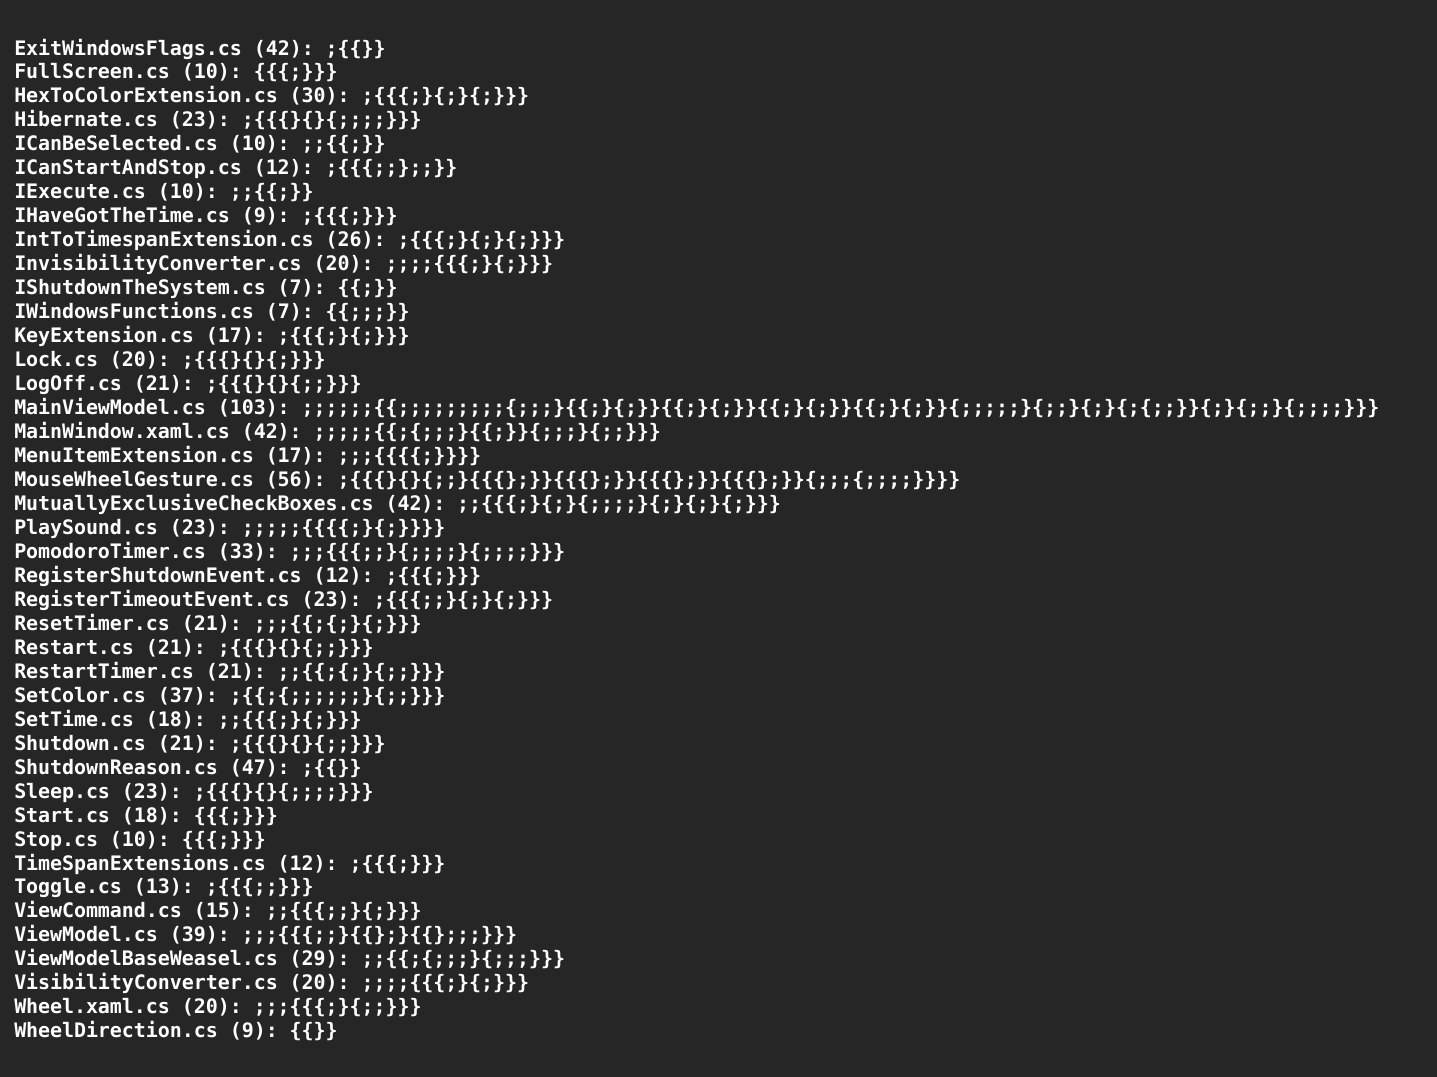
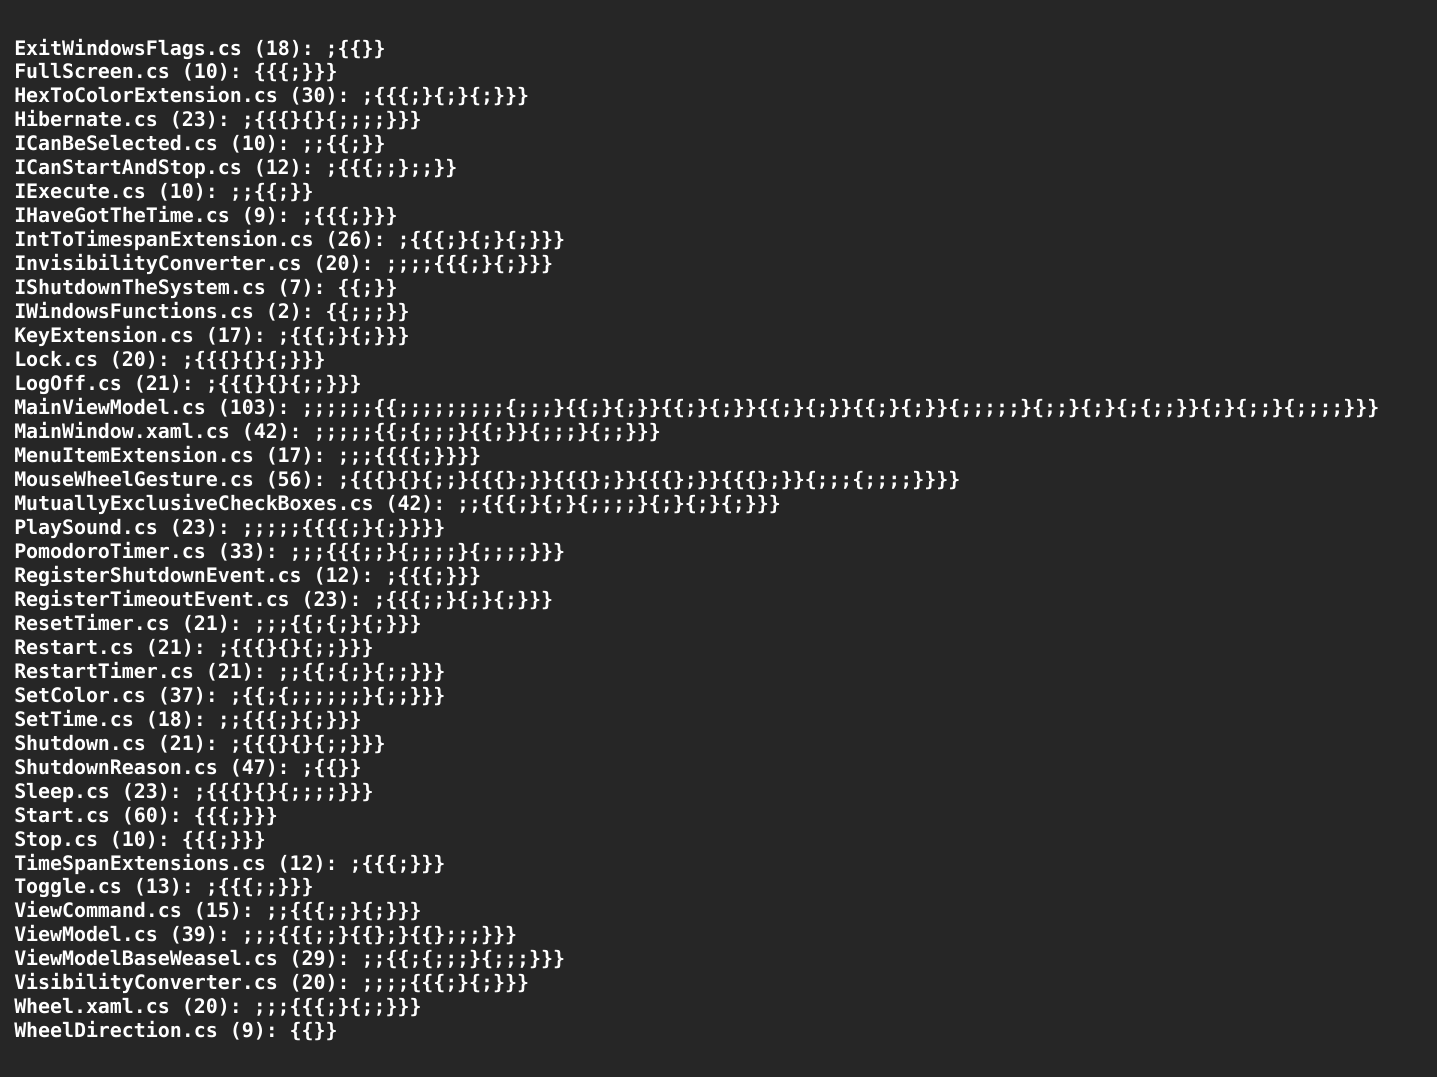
ExitWindowsFlags.cs 42: 42 -> 18
IWindowsFunctions.cs 7: 7 -> 2
Start.cs 18: 18 -> 60
